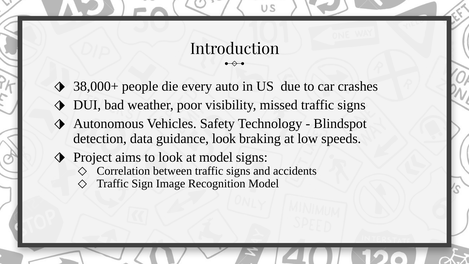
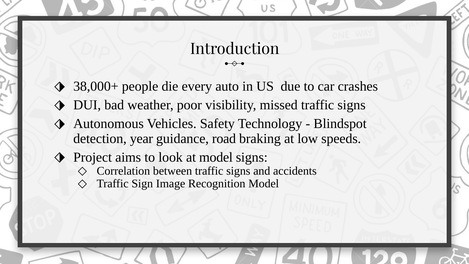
data: data -> year
guidance look: look -> road
